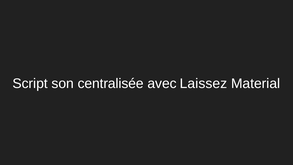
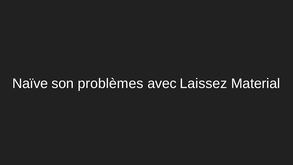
Script: Script -> Naïve
centralisée: centralisée -> problèmes
